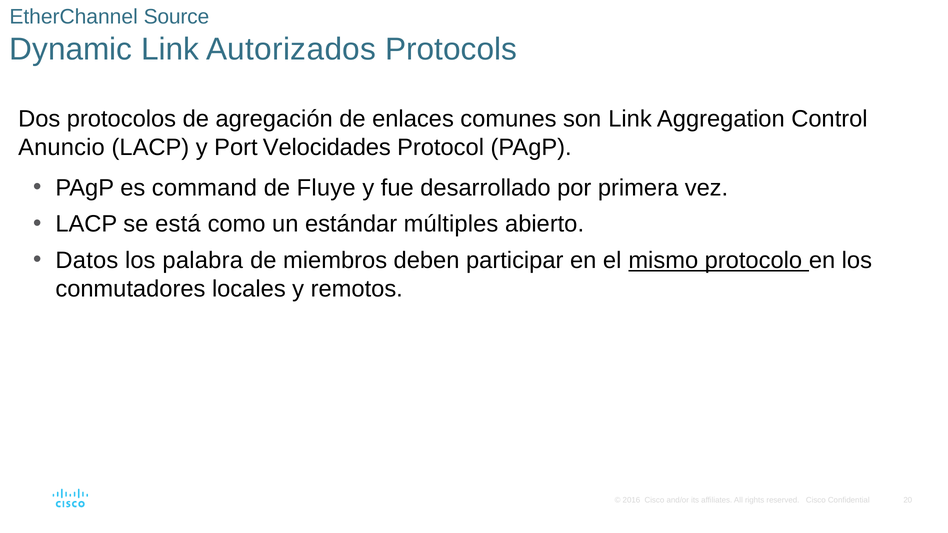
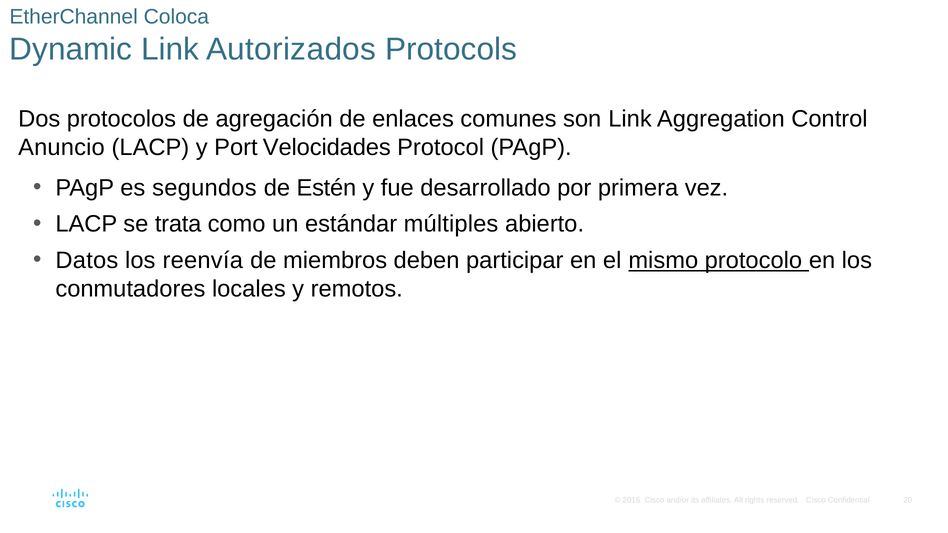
Source: Source -> Coloca
command: command -> segundos
Fluye: Fluye -> Estén
está: está -> trata
palabra: palabra -> reenvía
